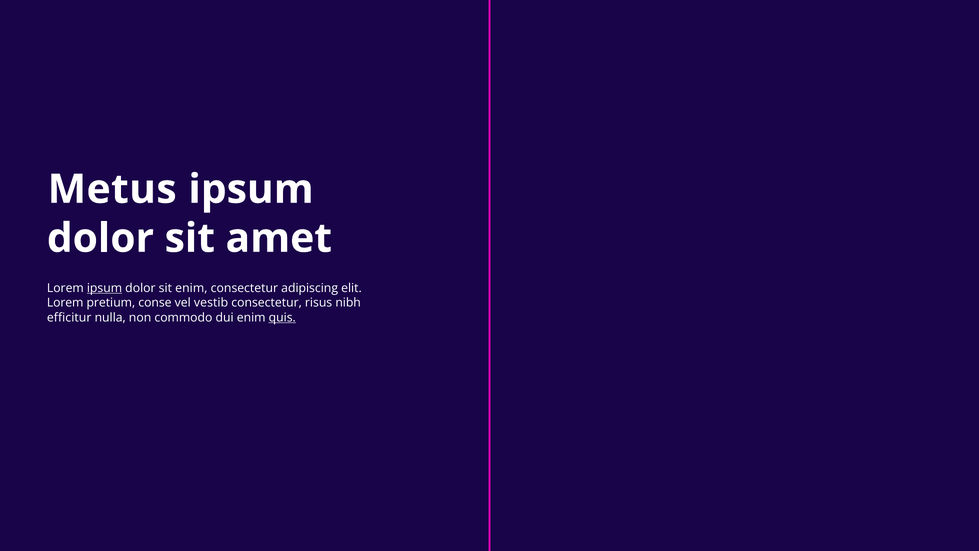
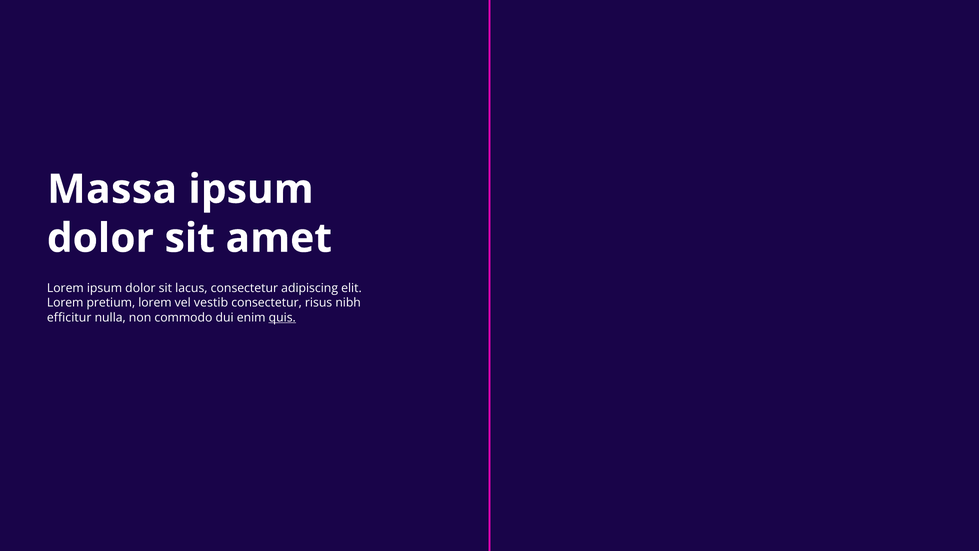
Metus: Metus -> Massa
ipsum at (104, 288) underline: present -> none
sit enim: enim -> lacus
pretium conse: conse -> lorem
